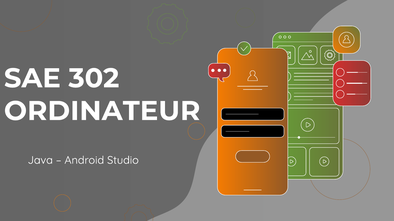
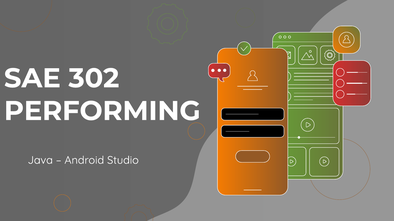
ORDINATEUR: ORDINATEUR -> PERFORMING
